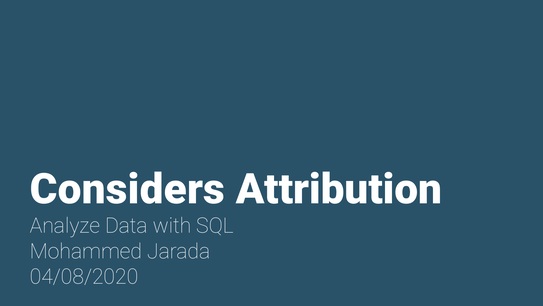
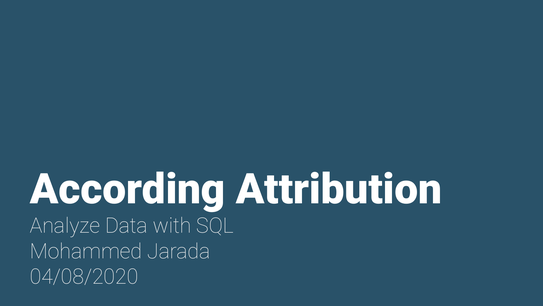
Considers: Considers -> According
